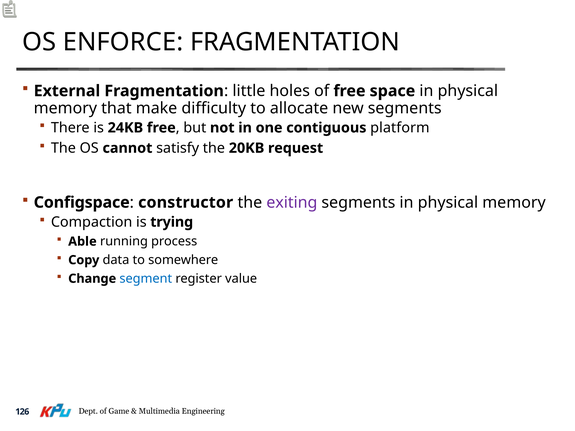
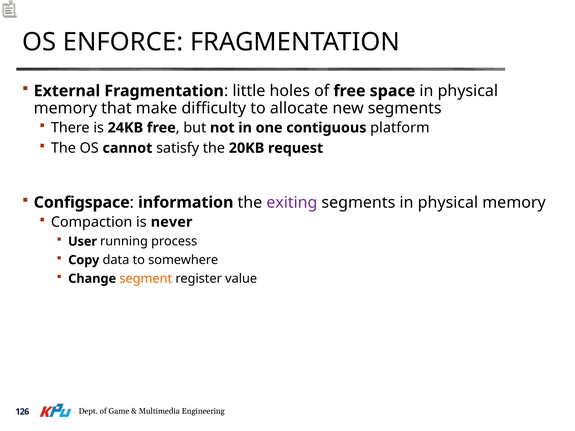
constructor: constructor -> information
trying: trying -> never
Able: Able -> User
segment colour: blue -> orange
